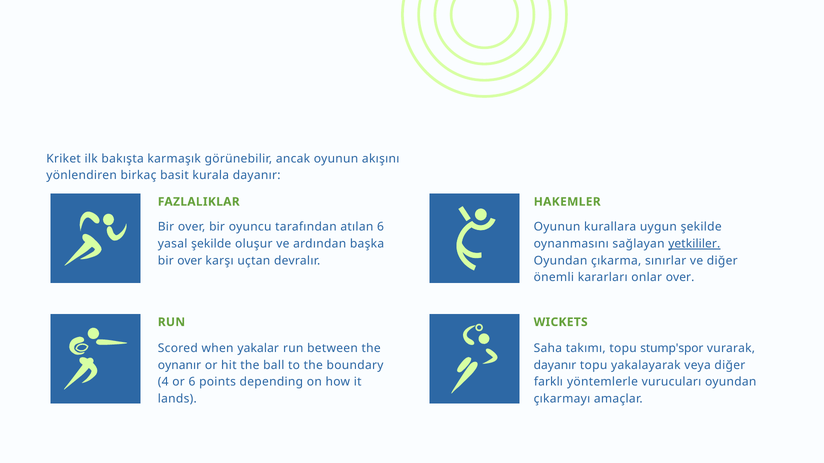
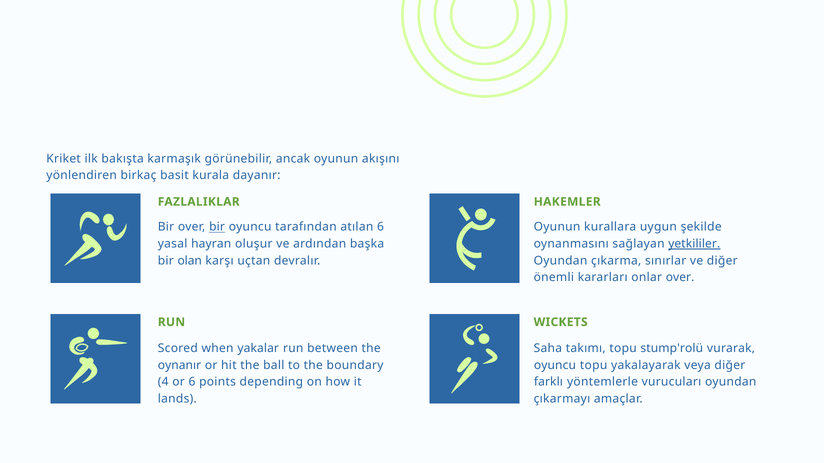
bir at (217, 227) underline: none -> present
yasal şekilde: şekilde -> hayran
over at (190, 261): over -> olan
stump'spor: stump'spor -> stump'rolü
dayanır at (555, 366): dayanır -> oyuncu
